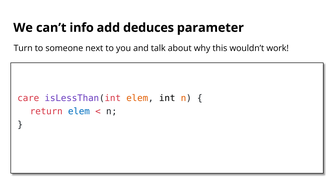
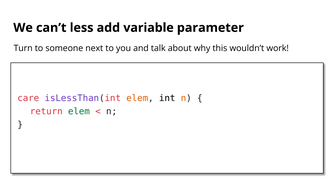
info: info -> less
deduces: deduces -> variable
elem at (79, 111) colour: blue -> green
